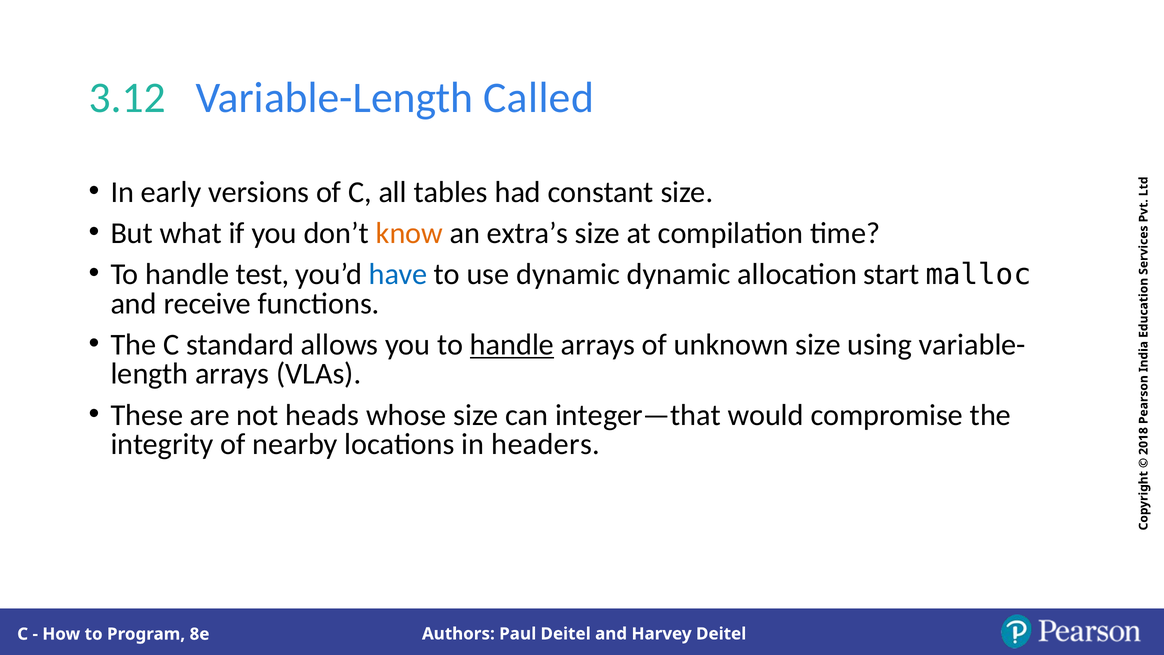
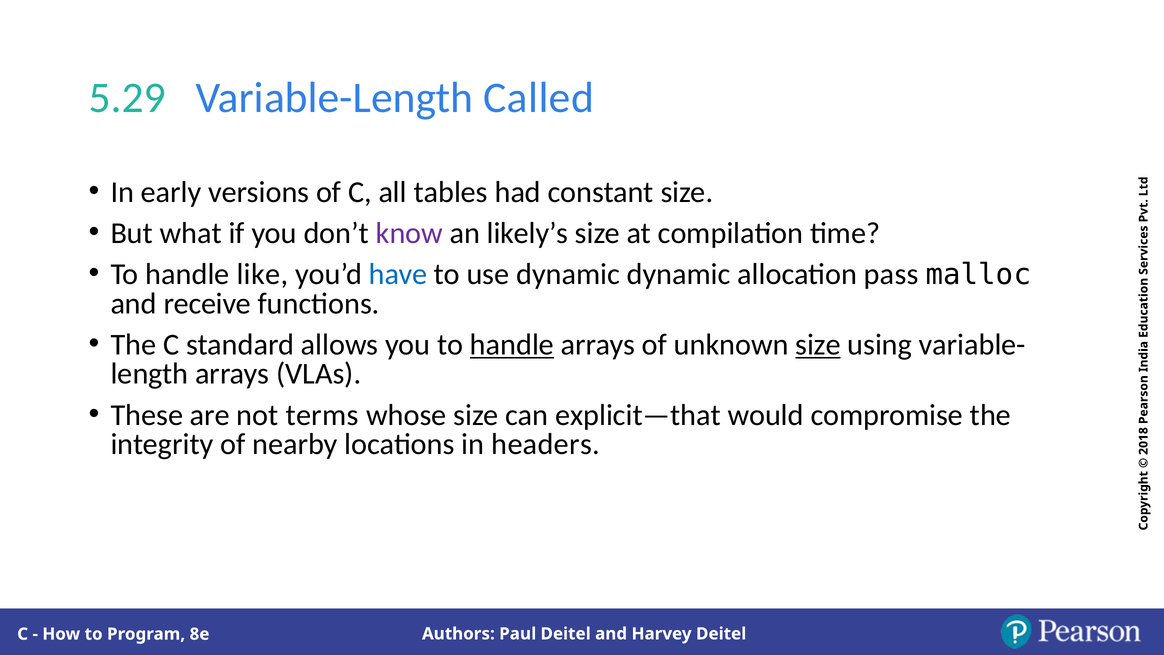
3.12: 3.12 -> 5.29
know colour: orange -> purple
extra’s: extra’s -> likely’s
test: test -> like
start: start -> pass
size at (818, 345) underline: none -> present
heads: heads -> terms
integer—that: integer—that -> explicit—that
